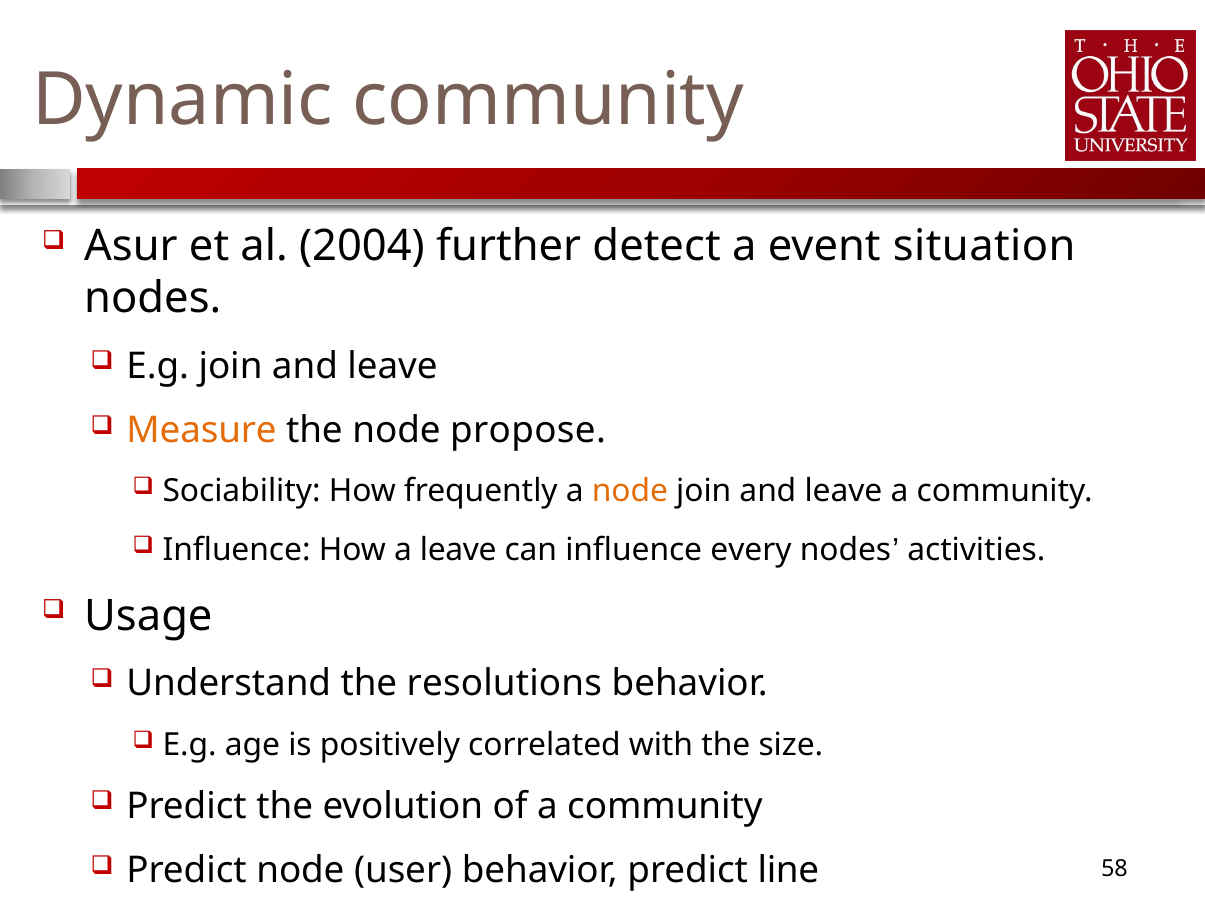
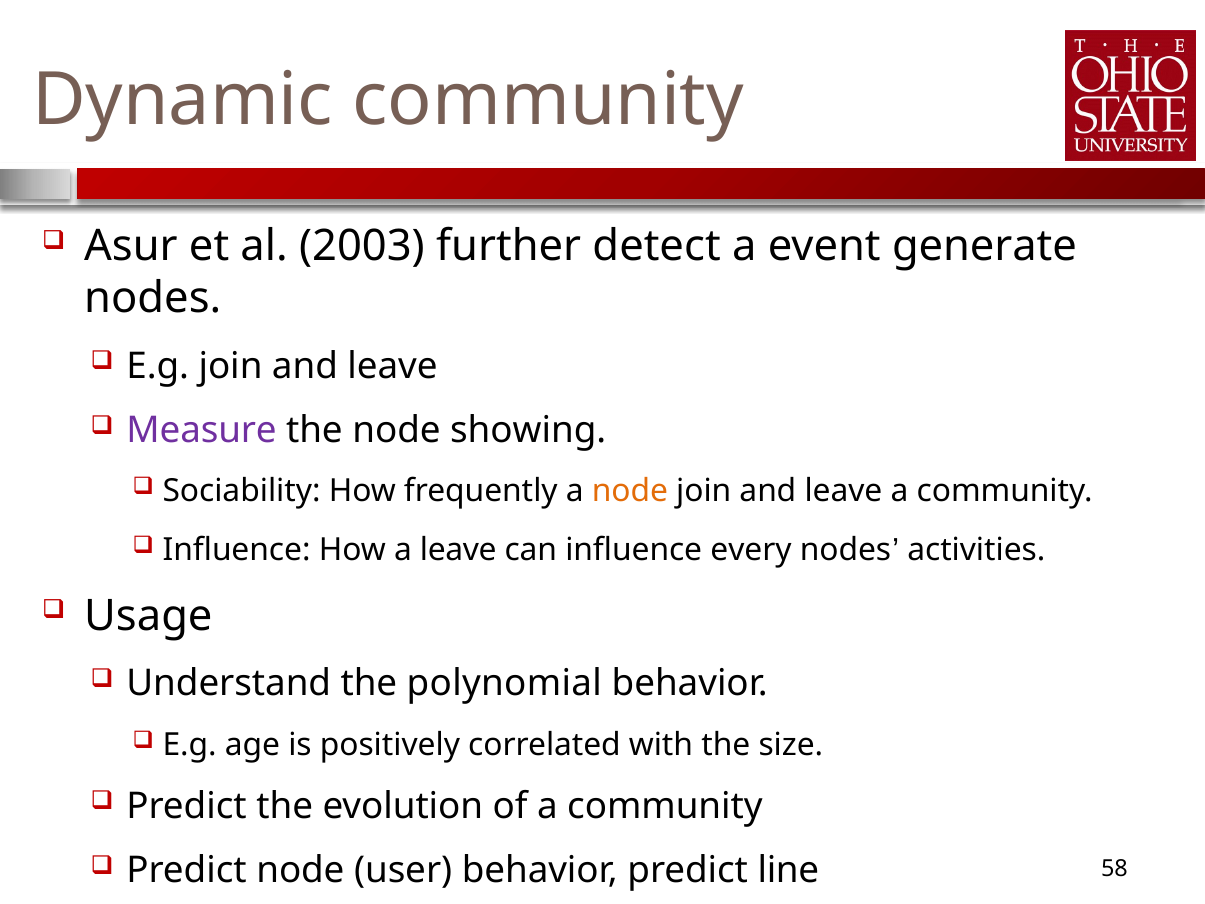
2004: 2004 -> 2003
situation: situation -> generate
Measure colour: orange -> purple
propose: propose -> showing
resolutions: resolutions -> polynomial
